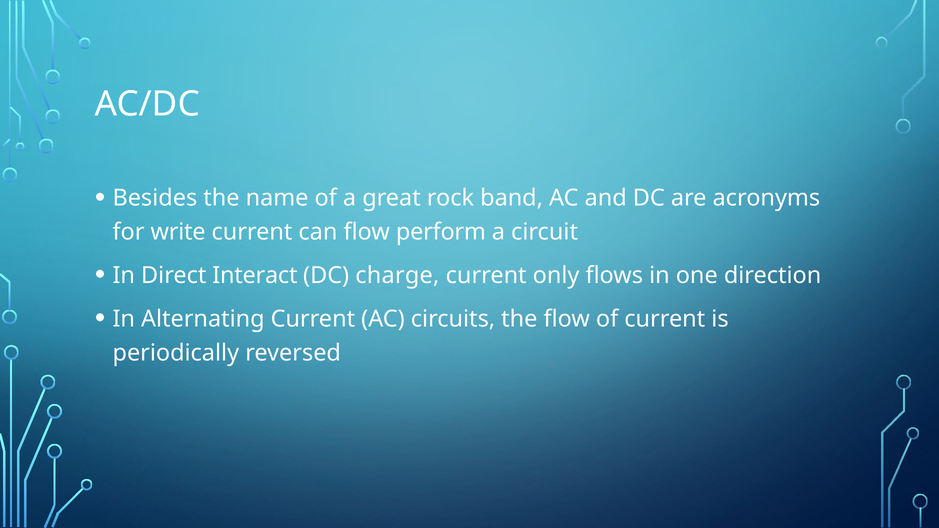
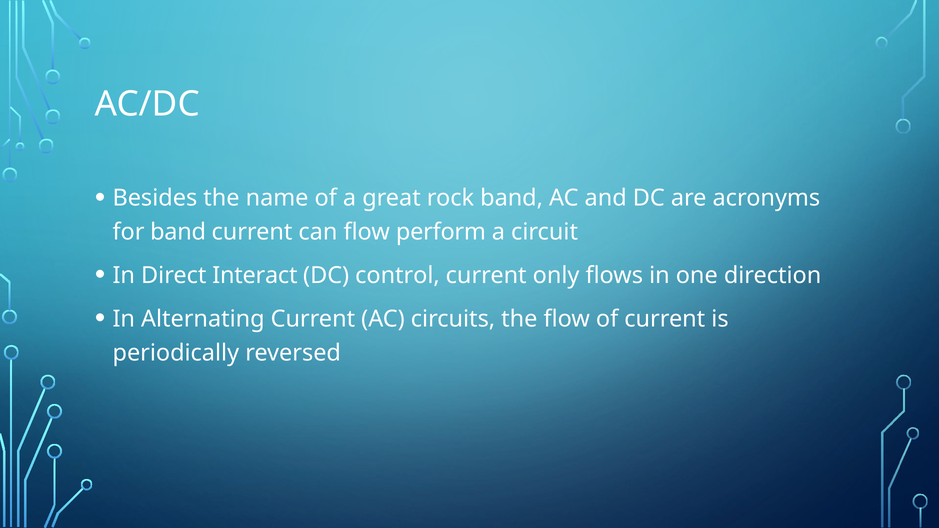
for write: write -> band
charge: charge -> control
